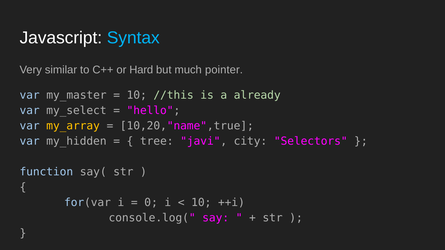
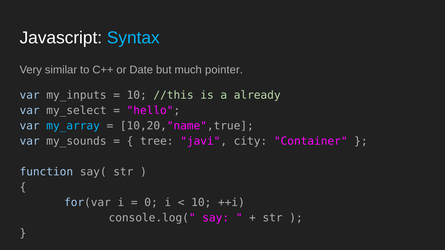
Hard: Hard -> Date
my_master: my_master -> my_inputs
my_array colour: yellow -> light blue
my_hidden: my_hidden -> my_sounds
Selectors: Selectors -> Container
